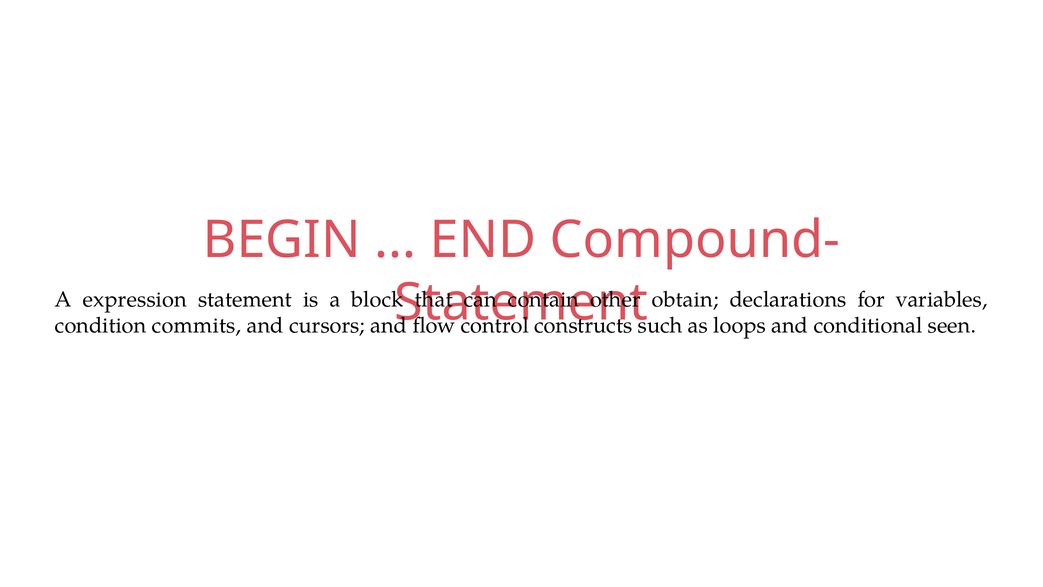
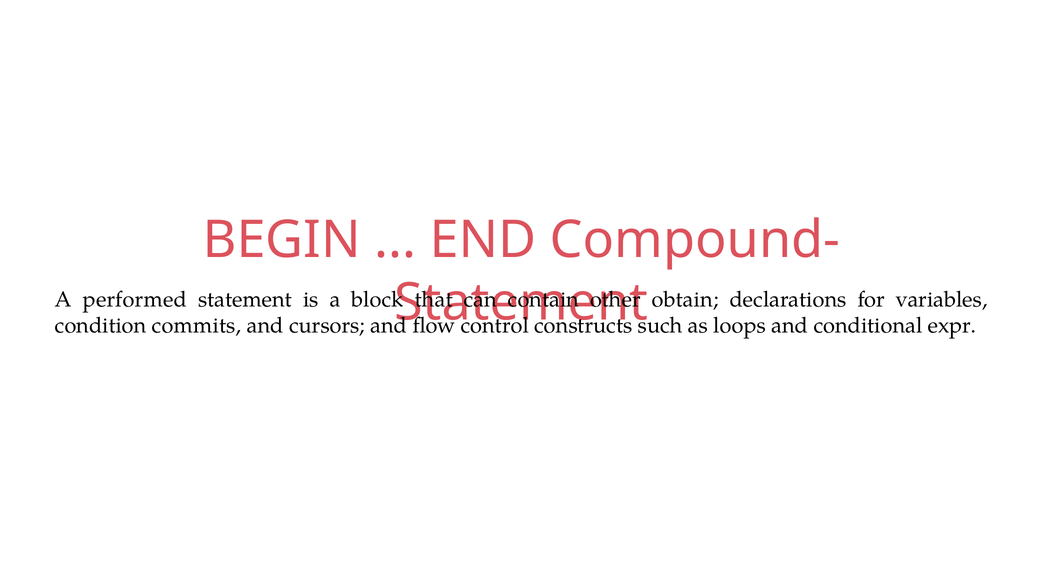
expression: expression -> performed
seen: seen -> expr
